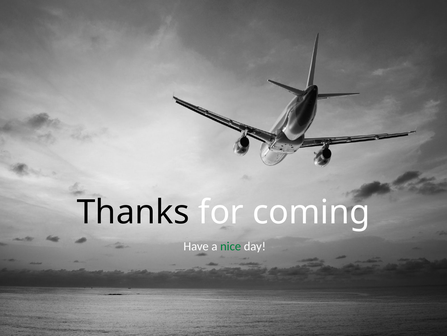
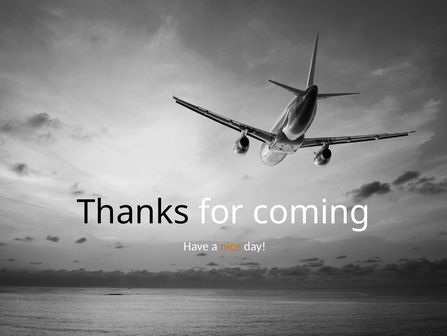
nice colour: green -> orange
